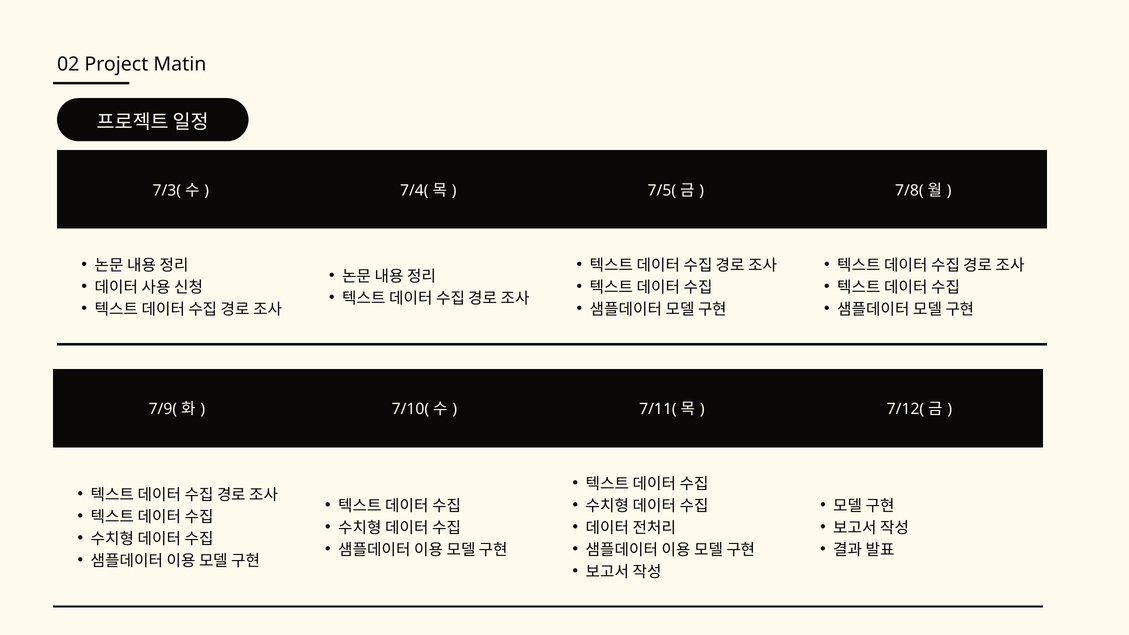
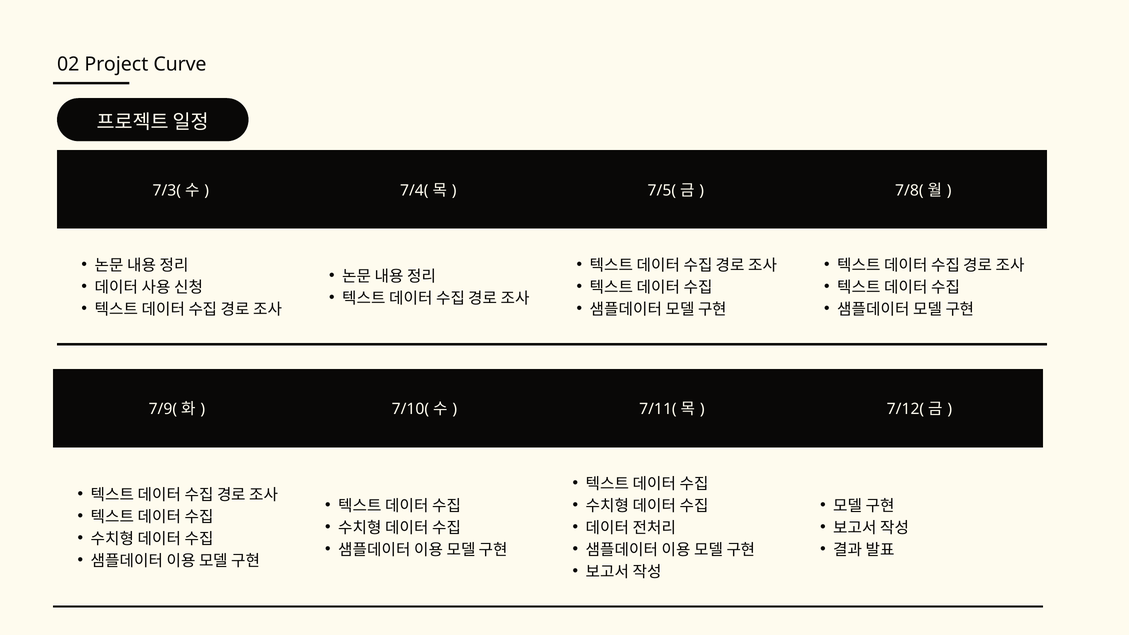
Matin: Matin -> Curve
